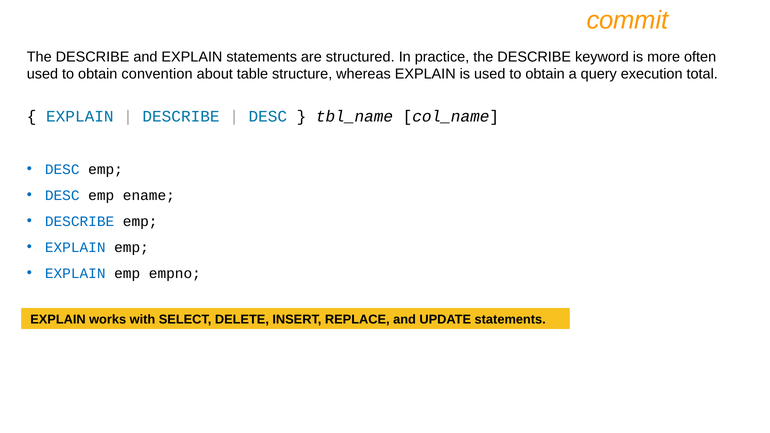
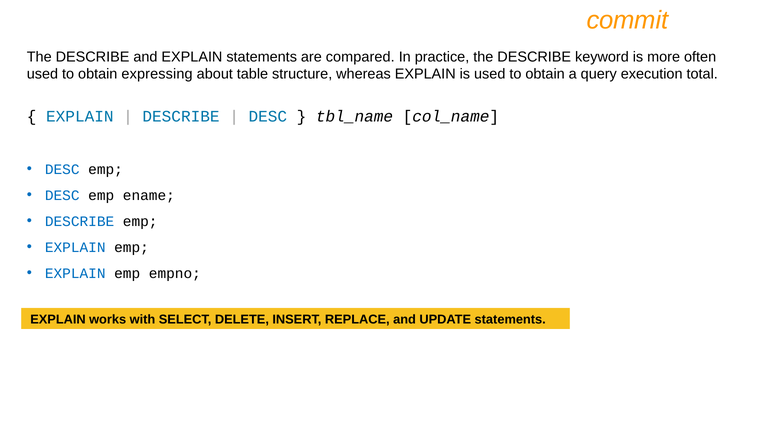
structured: structured -> compared
convention: convention -> expressing
